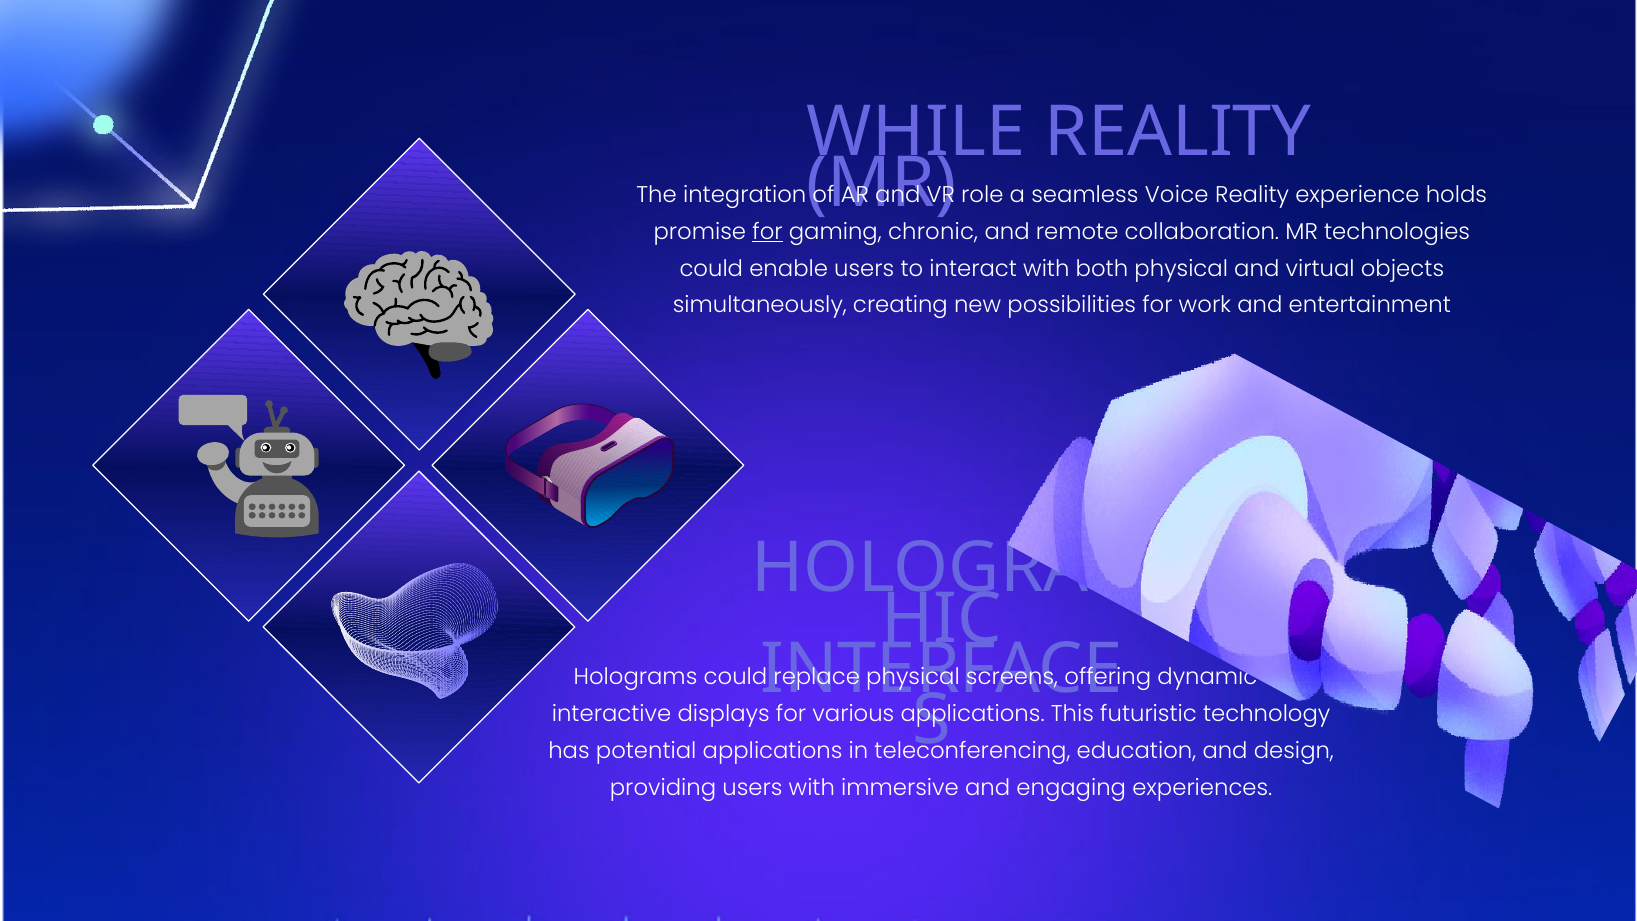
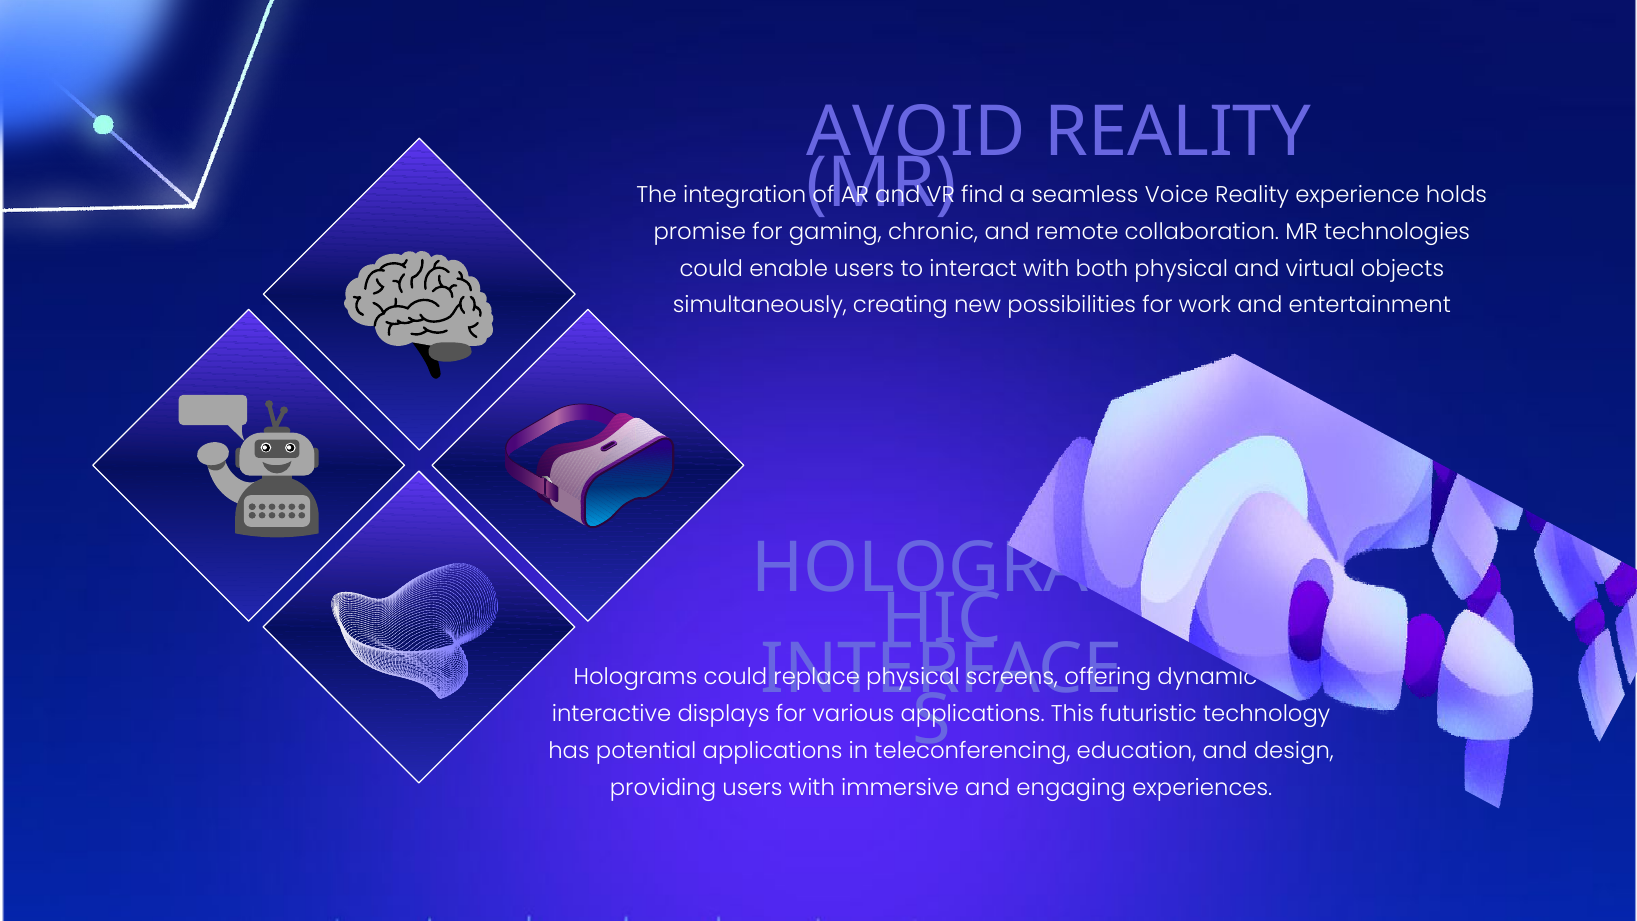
WHILE: WHILE -> AVOID
role: role -> find
for at (767, 232) underline: present -> none
